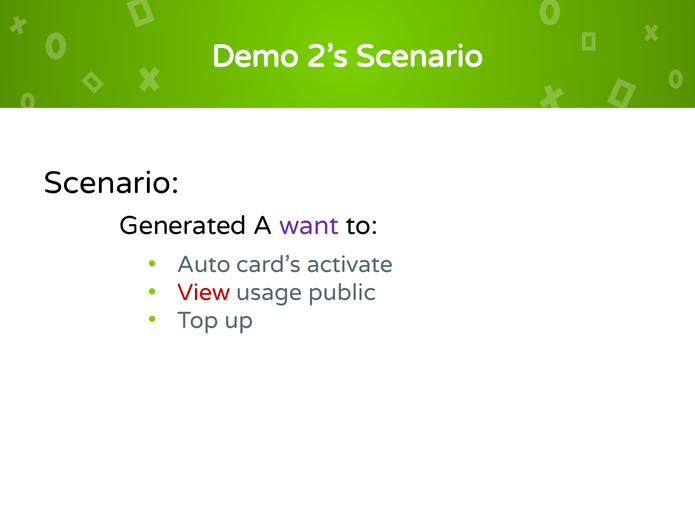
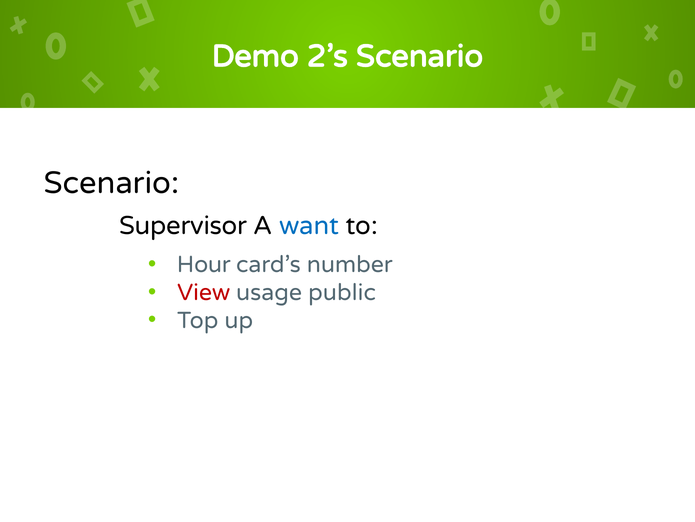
Generated: Generated -> Supervisor
want colour: purple -> blue
Auto: Auto -> Hour
activate: activate -> number
